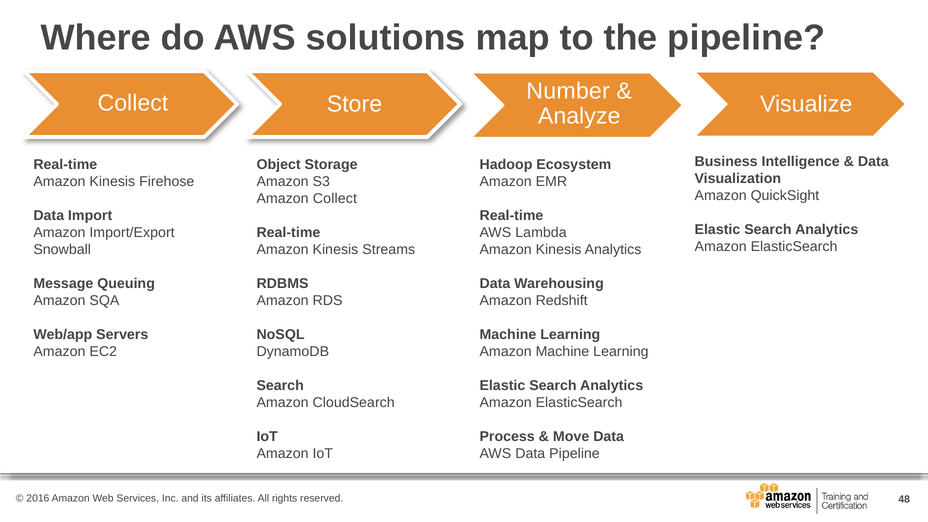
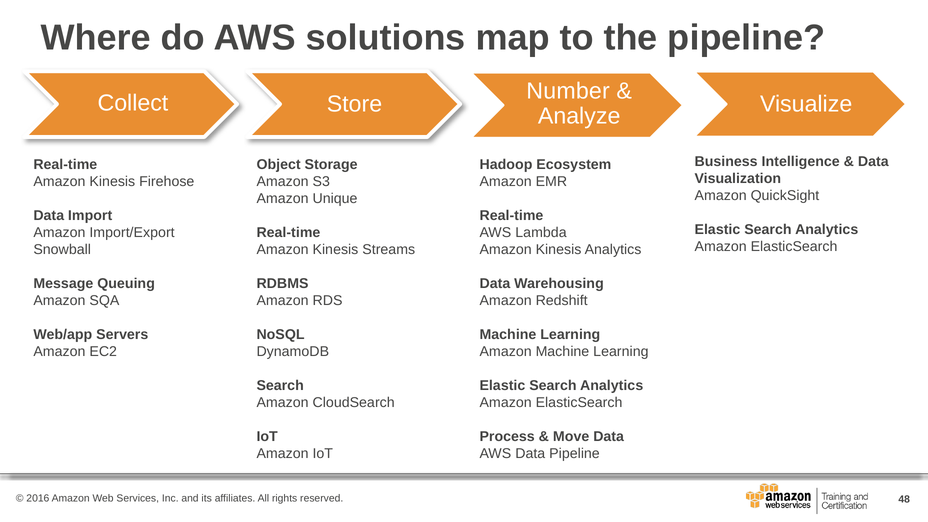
Amazon Collect: Collect -> Unique
